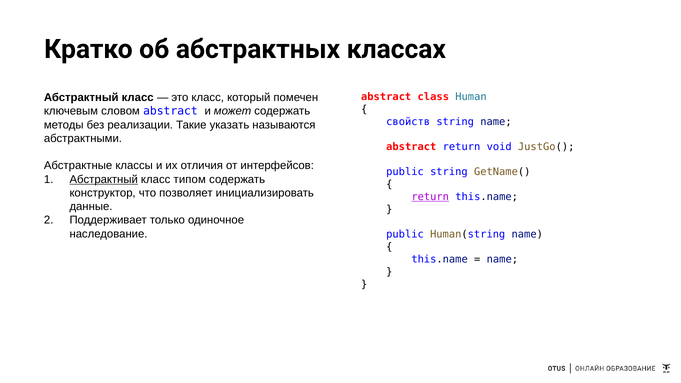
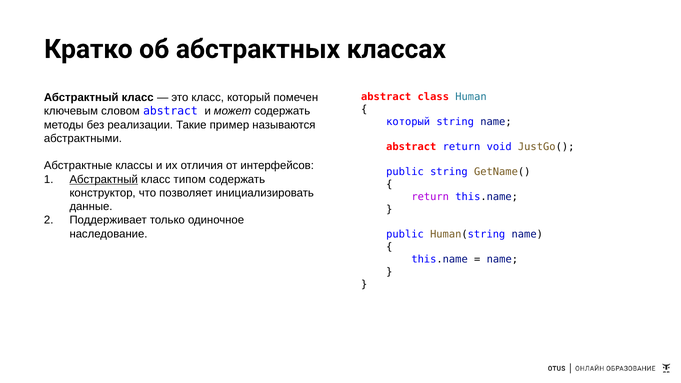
свойств at (408, 122): свойств -> который
указать: указать -> пример
return at (430, 197) underline: present -> none
